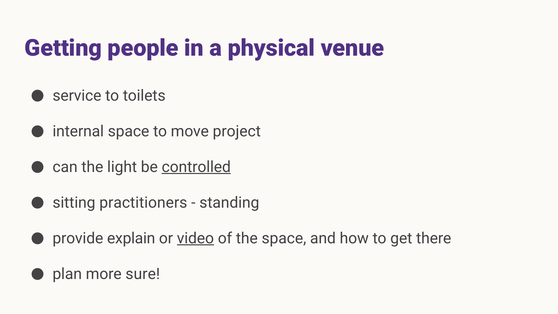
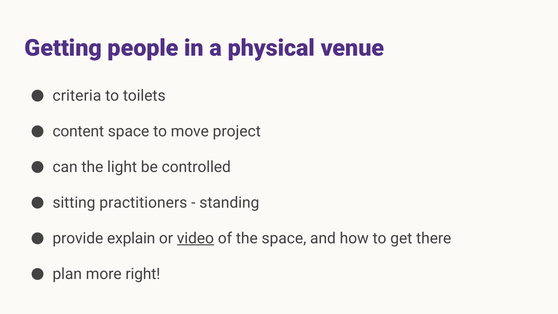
service: service -> criteria
internal: internal -> content
controlled underline: present -> none
sure: sure -> right
